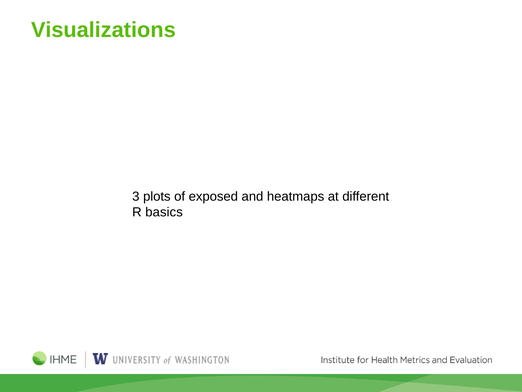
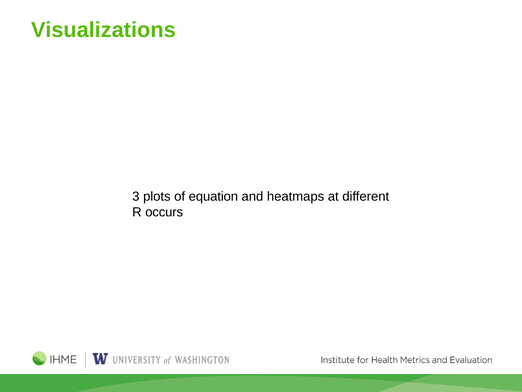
exposed: exposed -> equation
basics: basics -> occurs
